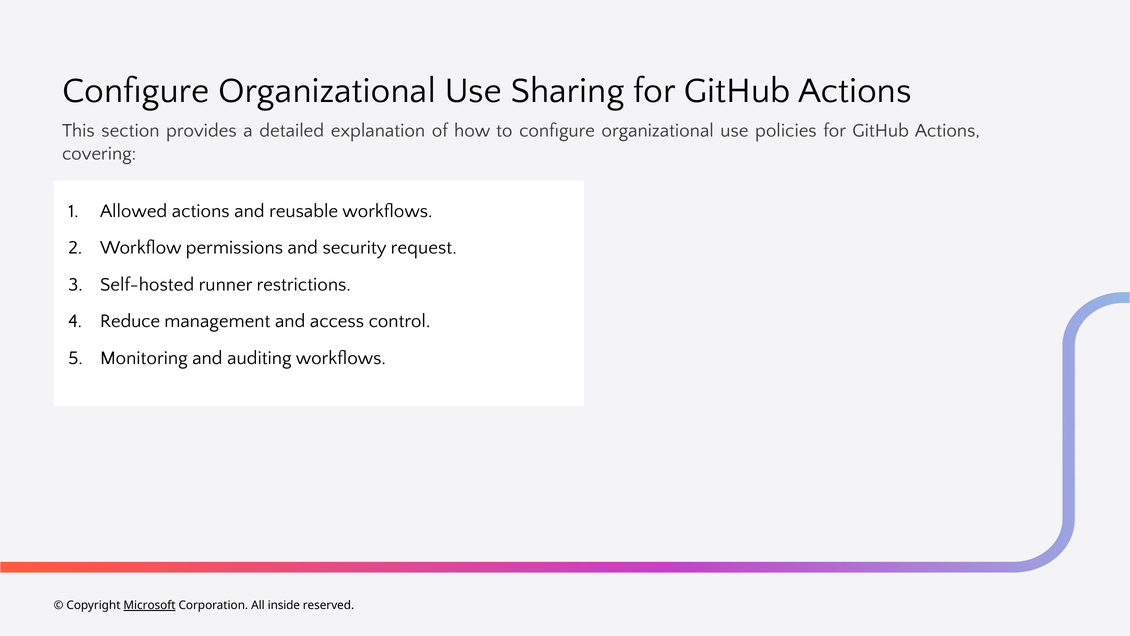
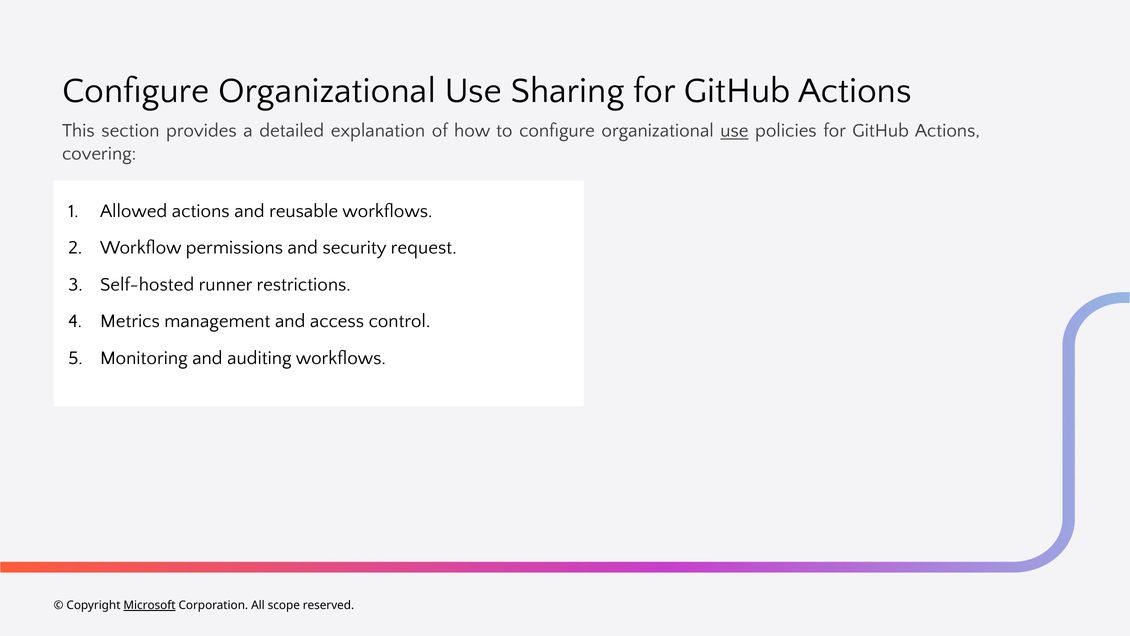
use at (734, 131) underline: none -> present
Reduce: Reduce -> Metrics
inside: inside -> scope
